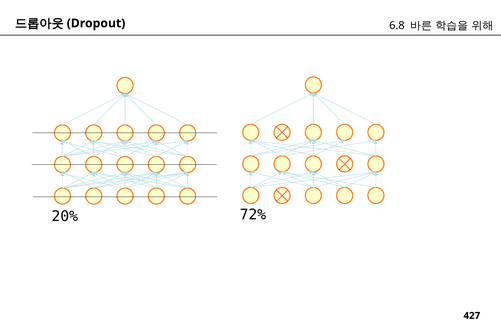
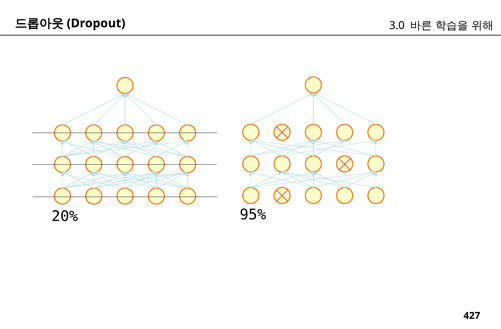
6.8: 6.8 -> 3.0
72%: 72% -> 95%
